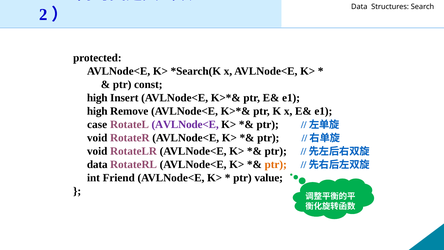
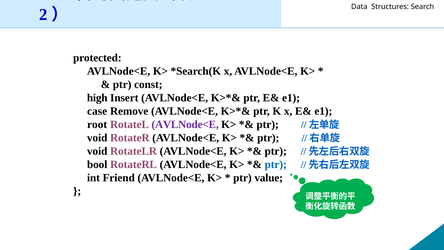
high at (97, 111): high -> case
case: case -> root
data at (97, 164): data -> bool
ptr at (276, 164) colour: orange -> blue
